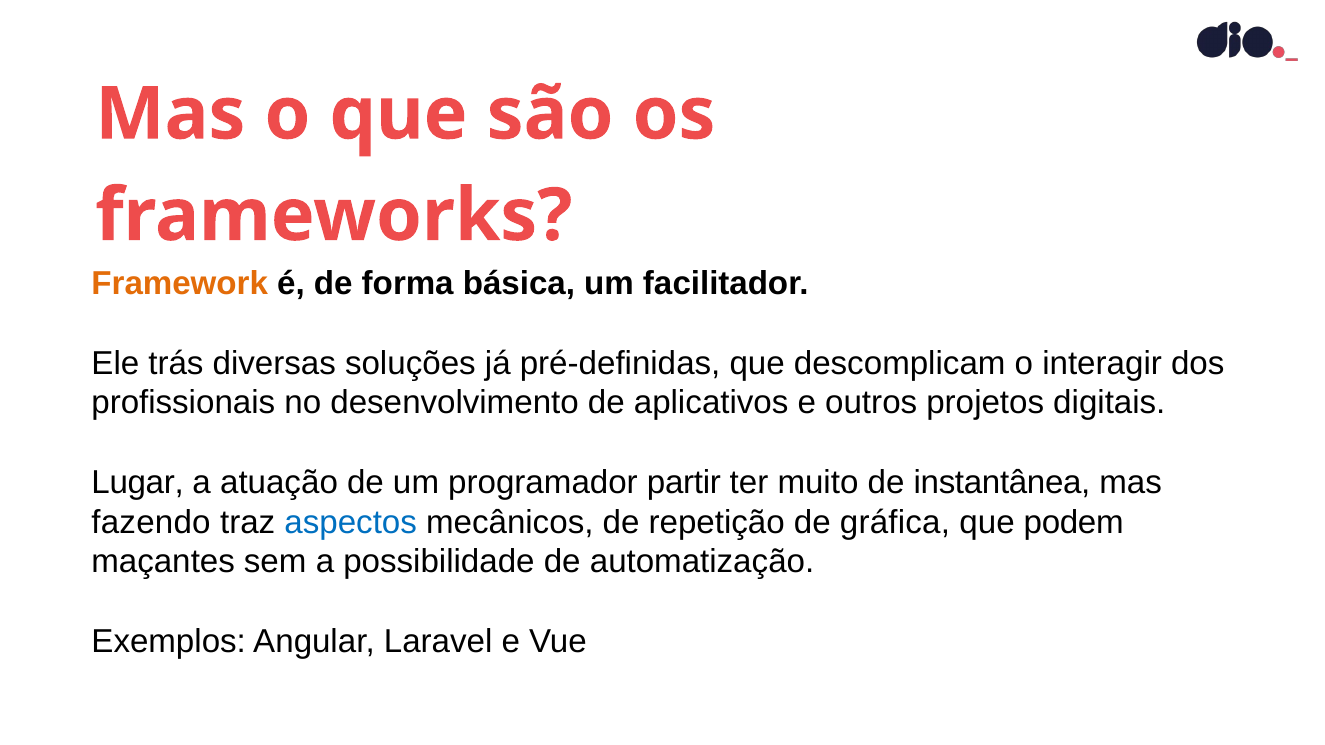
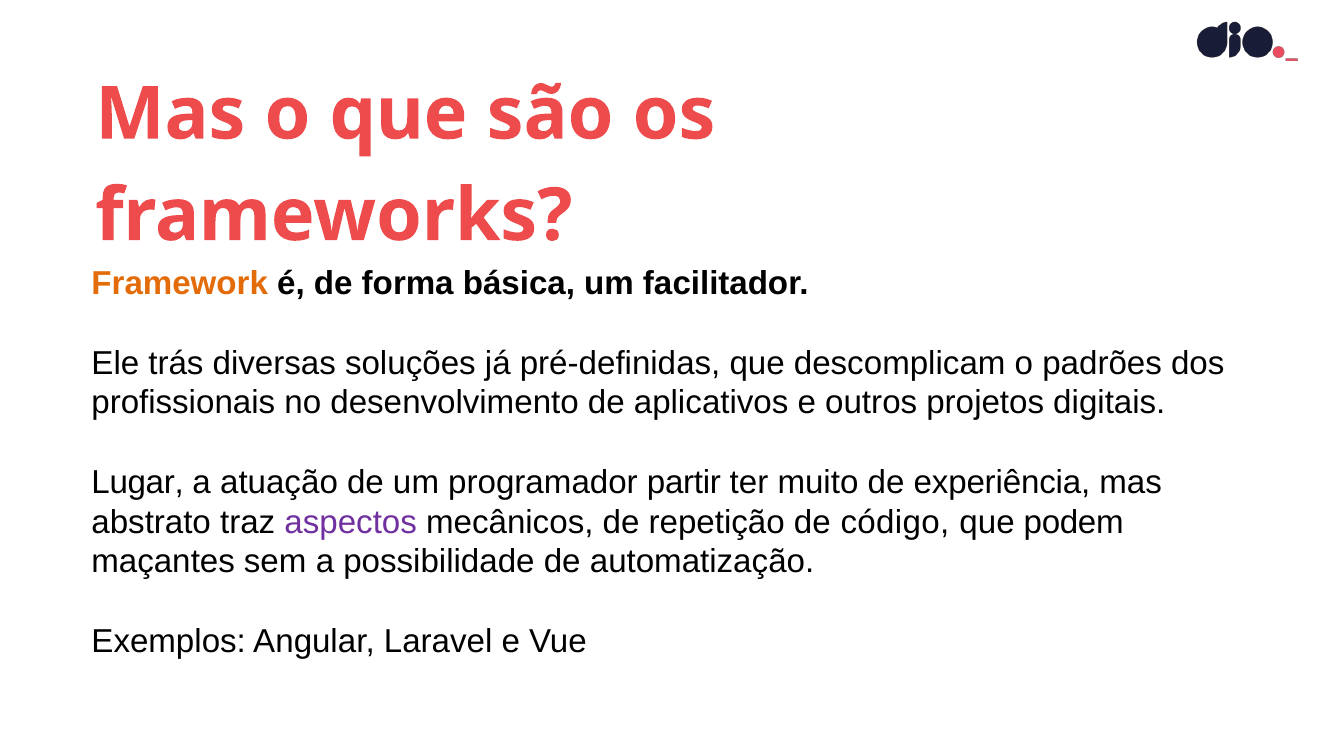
interagir: interagir -> padrões
instantânea: instantânea -> experiência
fazendo: fazendo -> abstrato
aspectos colour: blue -> purple
gráfica: gráfica -> código
